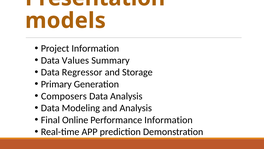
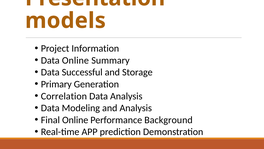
Data Values: Values -> Online
Regressor: Regressor -> Successful
Composers: Composers -> Correlation
Performance Information: Information -> Background
